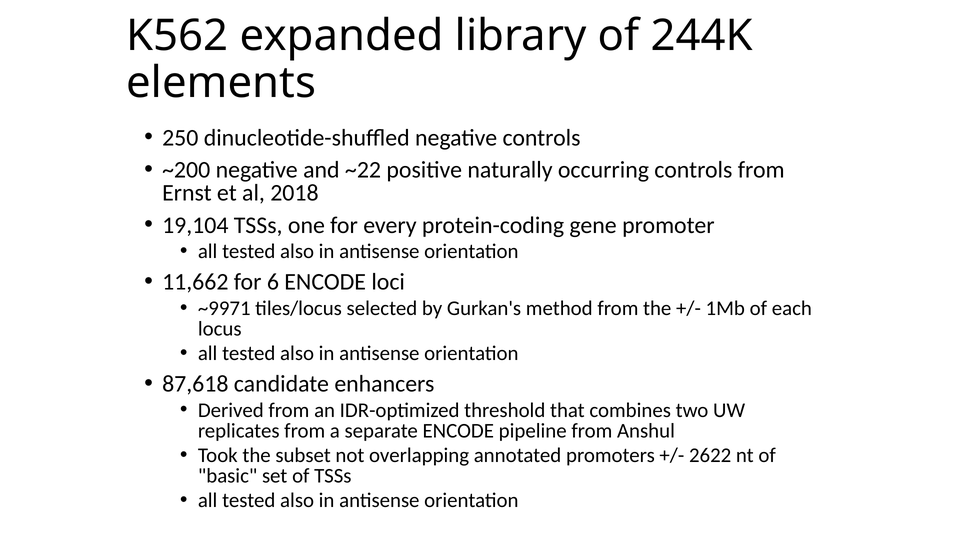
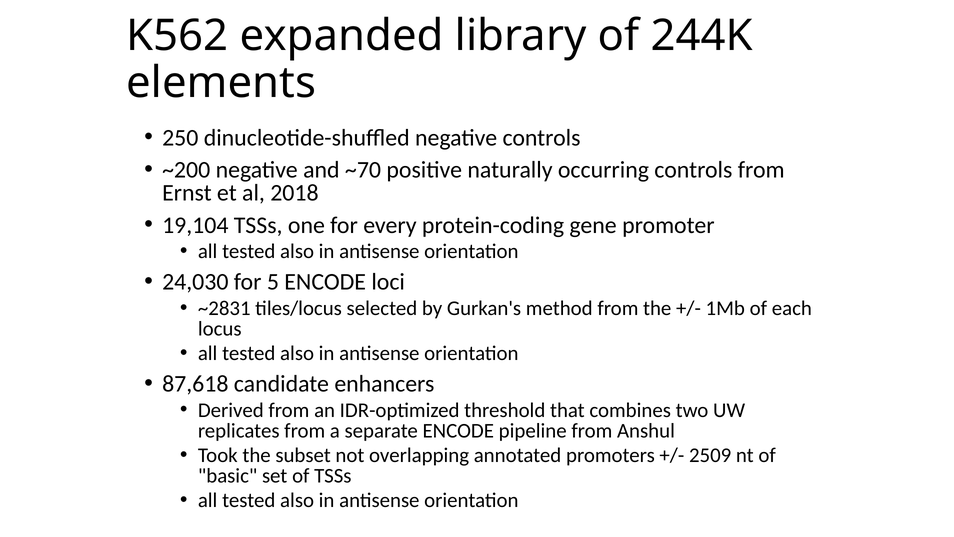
~22: ~22 -> ~70
11,662: 11,662 -> 24,030
6: 6 -> 5
~9971: ~9971 -> ~2831
2622: 2622 -> 2509
